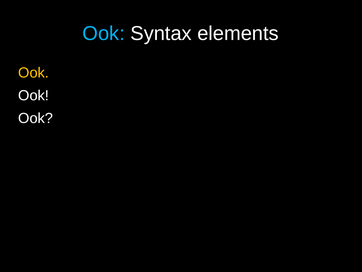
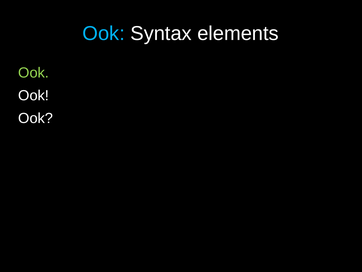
Ook at (34, 73) colour: yellow -> light green
